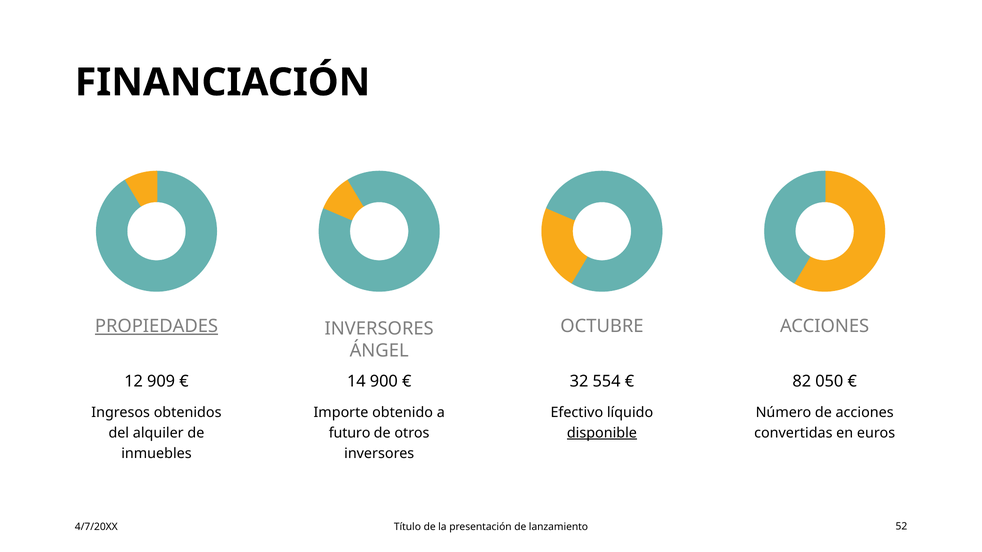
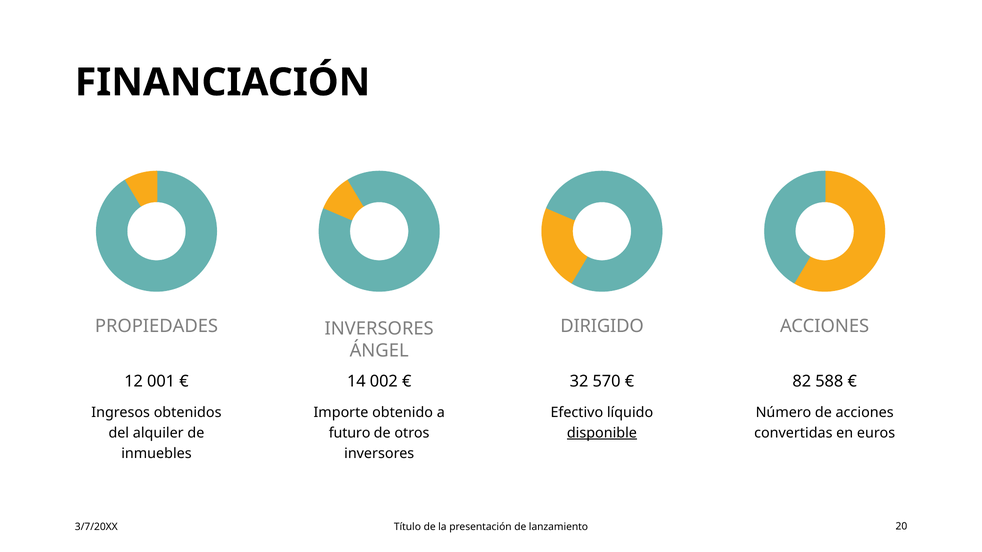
PROPIEDADES underline: present -> none
OCTUBRE: OCTUBRE -> DIRIGIDO
909: 909 -> 001
900: 900 -> 002
554: 554 -> 570
050: 050 -> 588
4/7/20XX: 4/7/20XX -> 3/7/20XX
52: 52 -> 20
